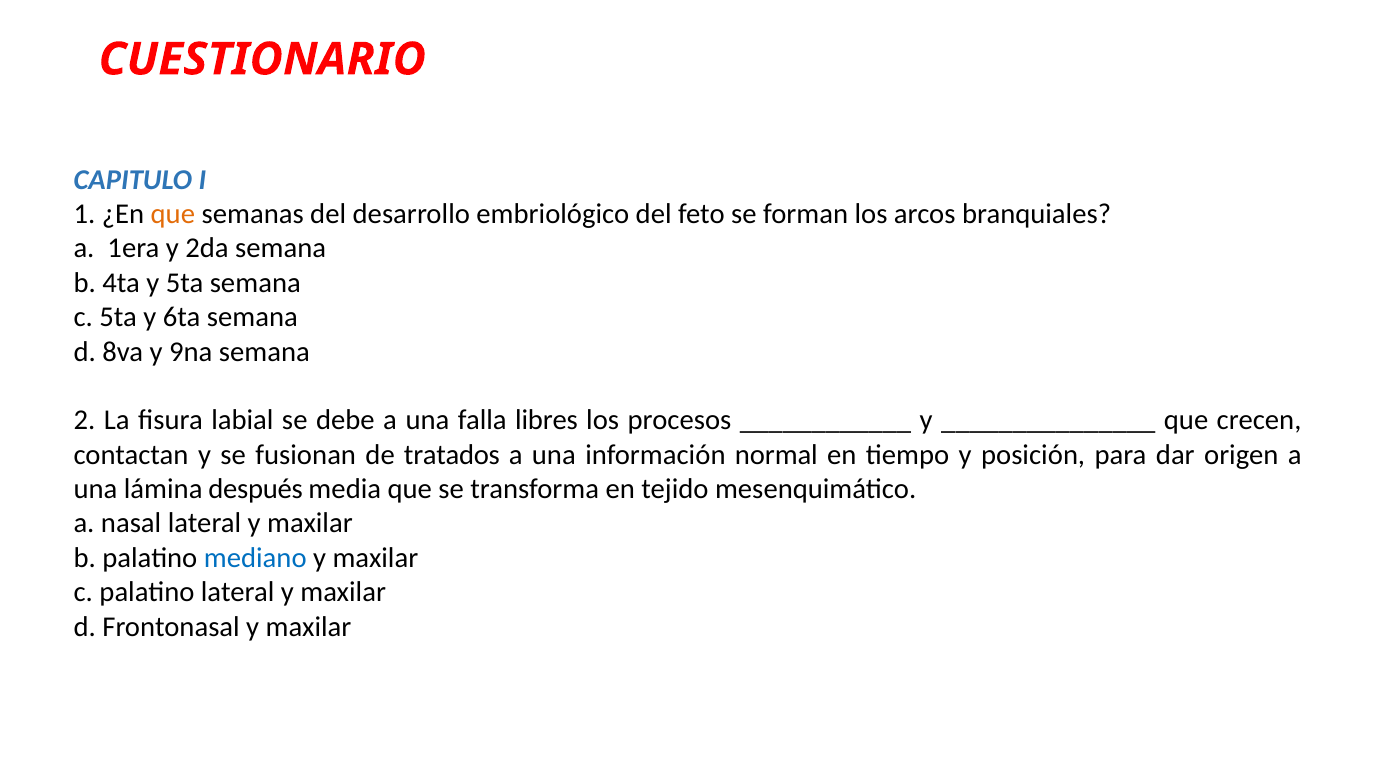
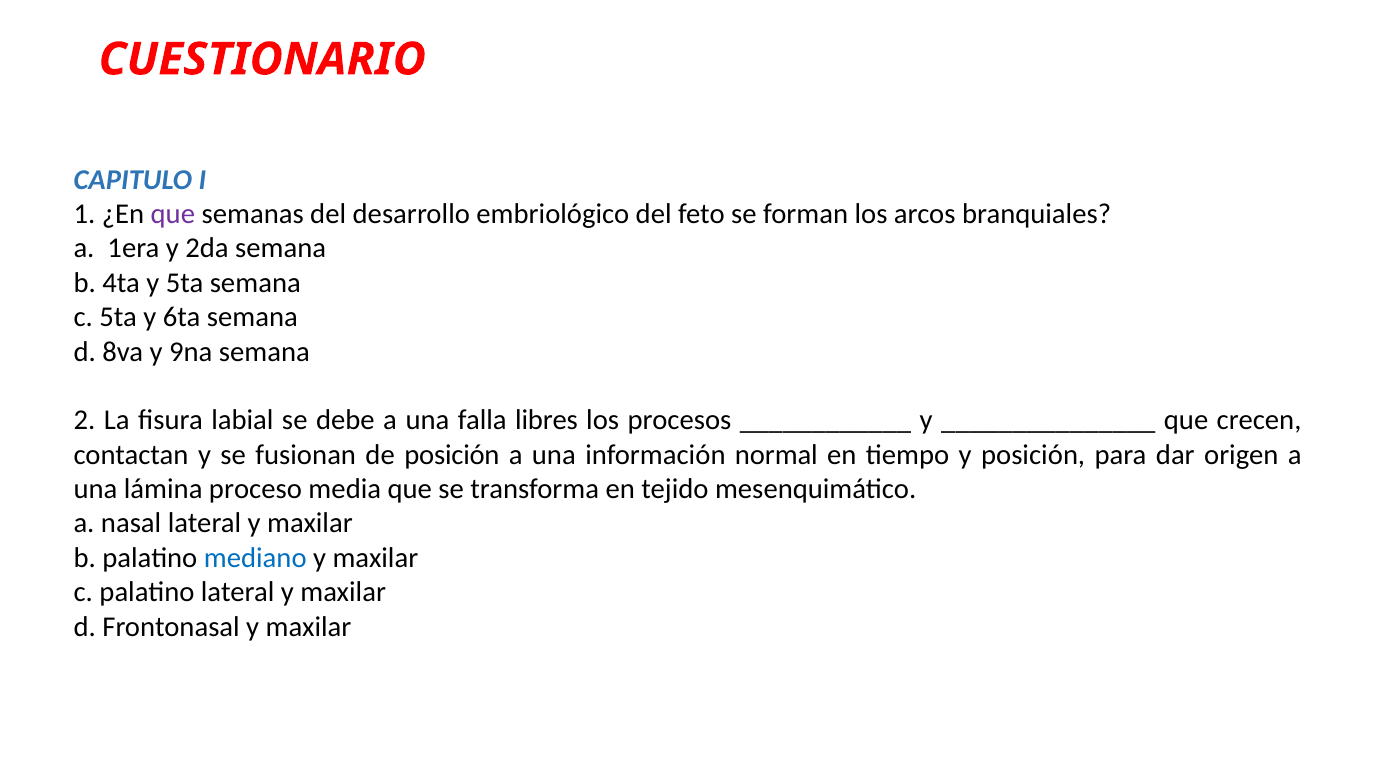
que at (173, 214) colour: orange -> purple
de tratados: tratados -> posición
después: después -> proceso
